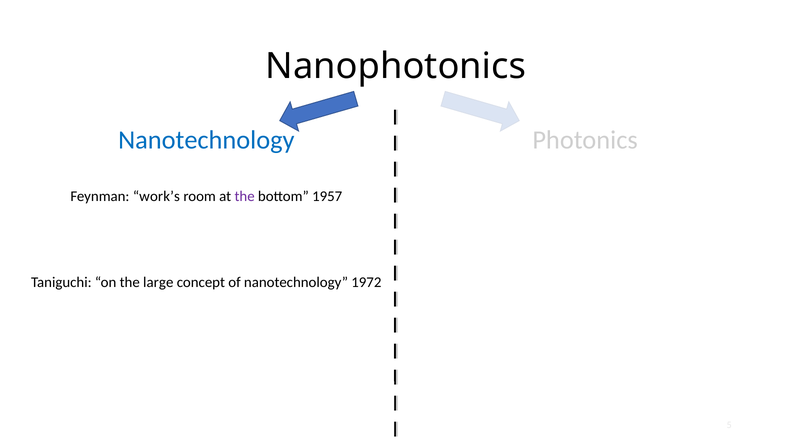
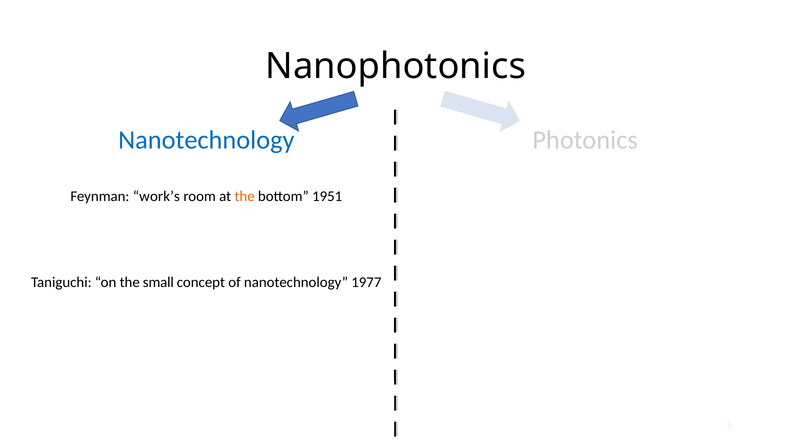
the at (245, 197) colour: purple -> orange
1957: 1957 -> 1951
large: large -> small
1972: 1972 -> 1977
